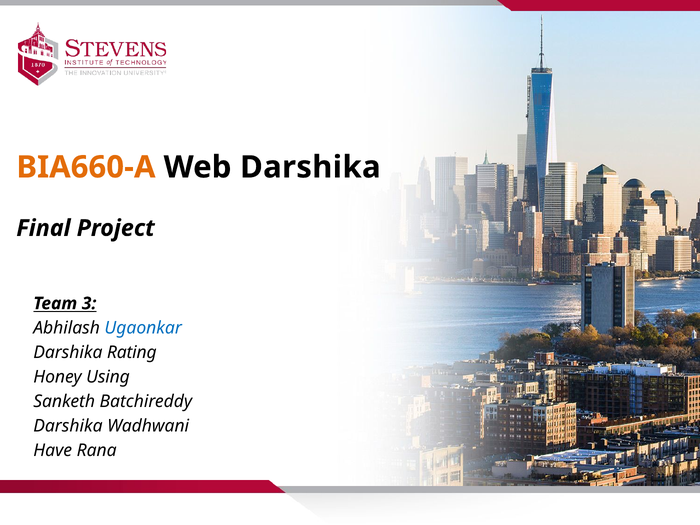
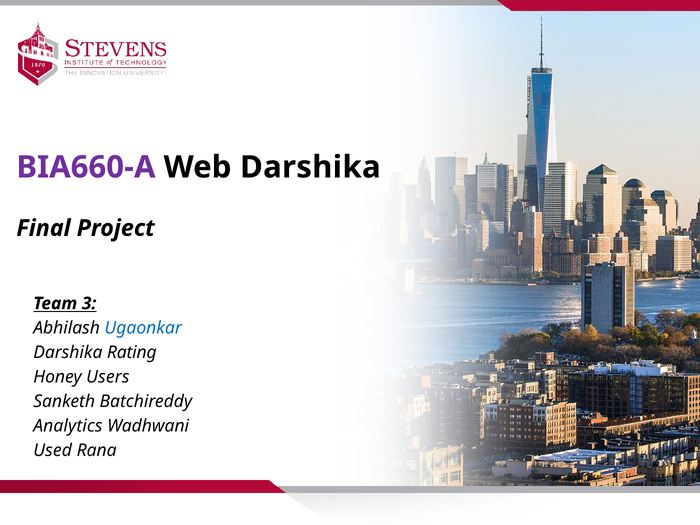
BIA660-A colour: orange -> purple
Using: Using -> Users
Darshika at (68, 426): Darshika -> Analytics
Have: Have -> Used
